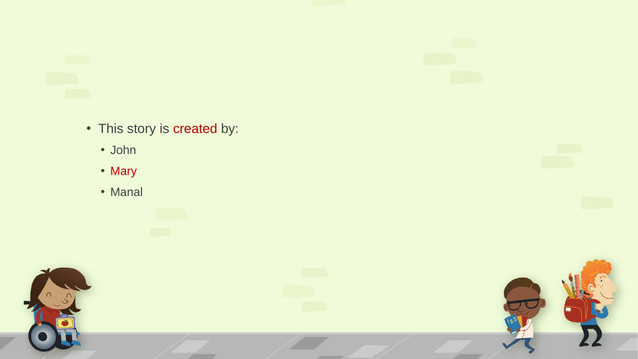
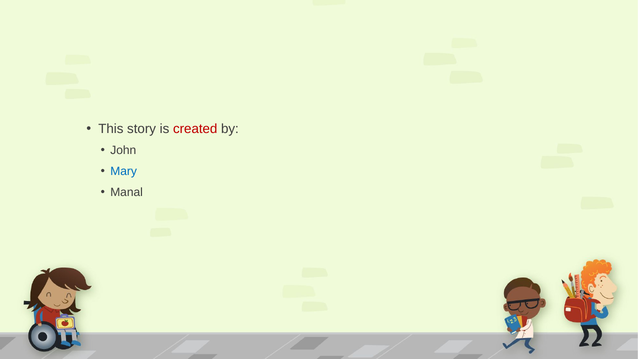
Mary colour: red -> blue
